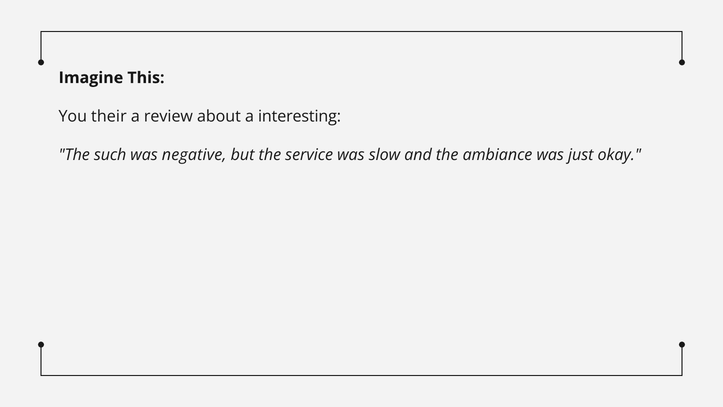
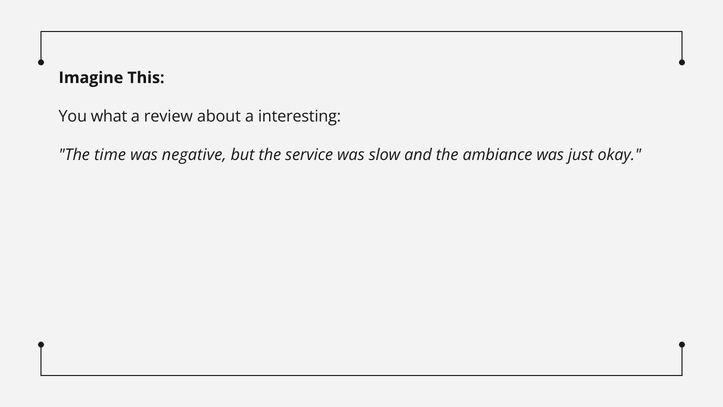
their: their -> what
such: such -> time
